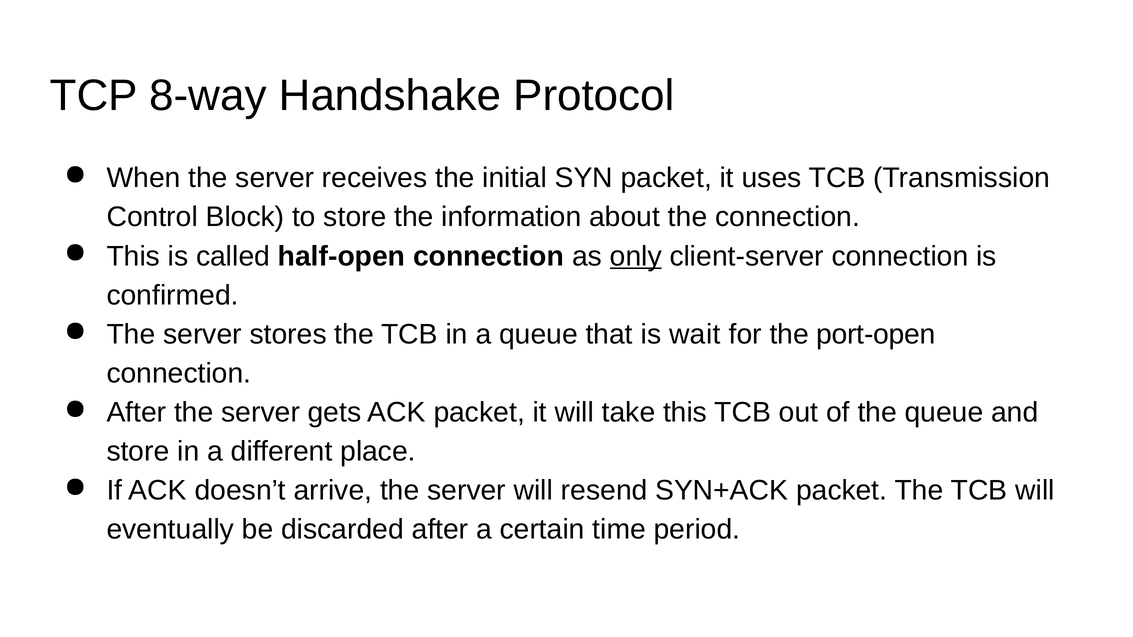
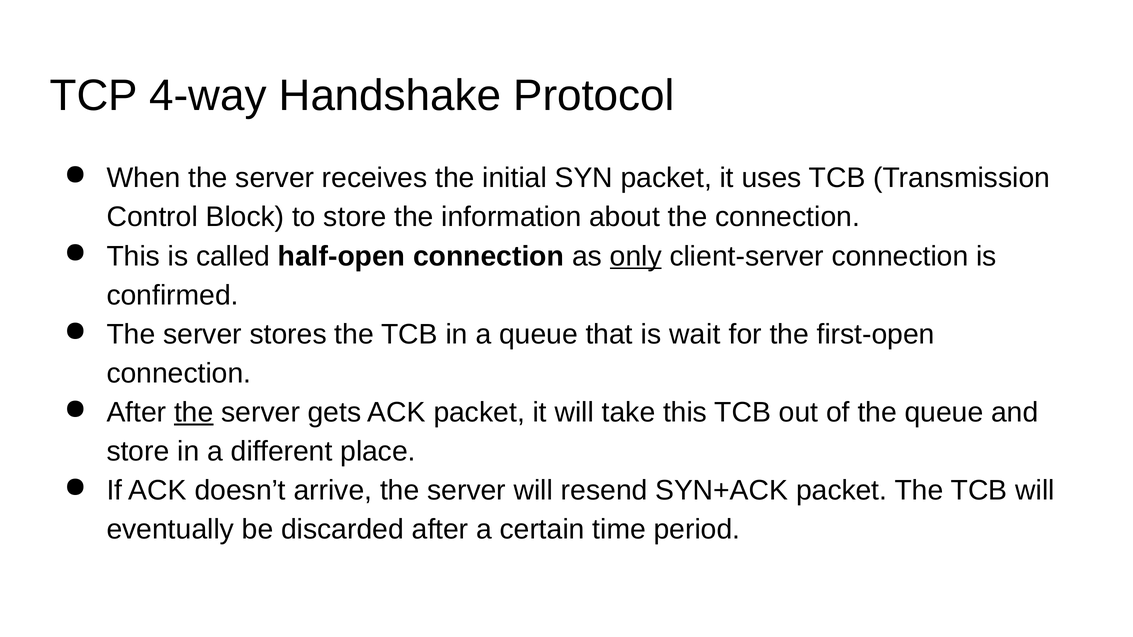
8-way: 8-way -> 4-way
port-open: port-open -> first-open
the at (194, 413) underline: none -> present
